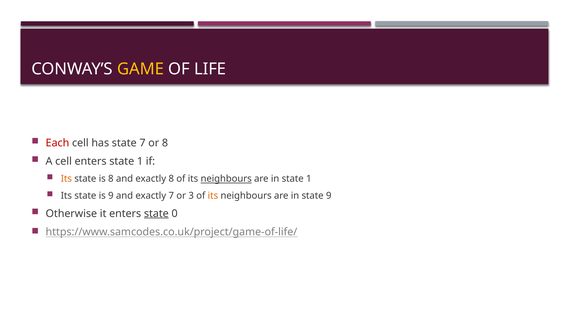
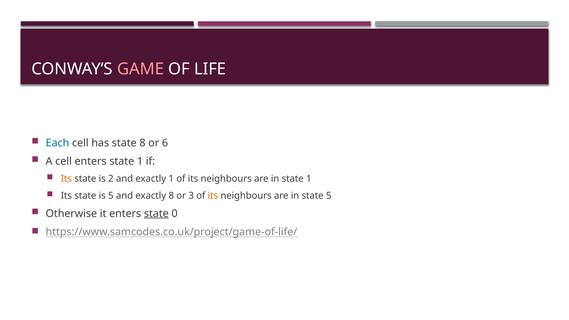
GAME colour: yellow -> pink
Each colour: red -> blue
state 7: 7 -> 8
or 8: 8 -> 6
is 8: 8 -> 2
exactly 8: 8 -> 1
neighbours at (226, 179) underline: present -> none
is 9: 9 -> 5
exactly 7: 7 -> 8
state 9: 9 -> 5
